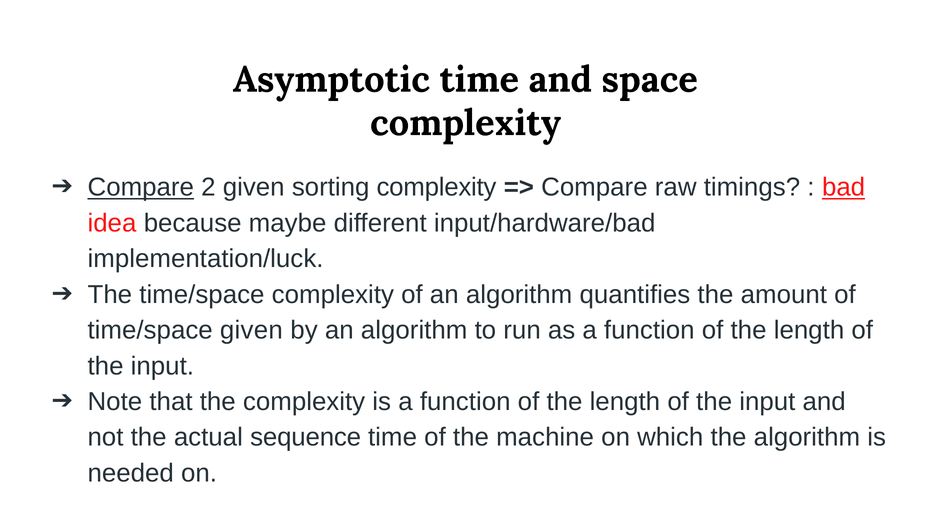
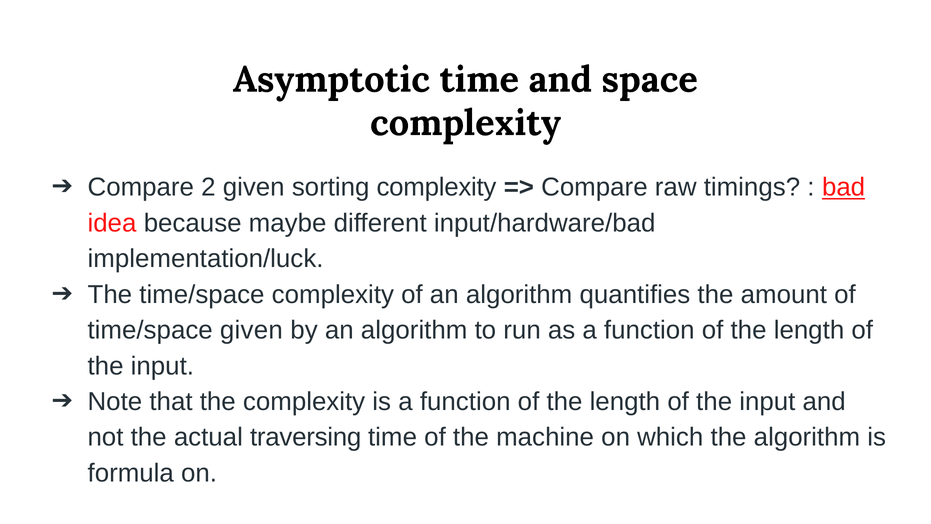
Compare at (141, 187) underline: present -> none
sequence: sequence -> traversing
needed: needed -> formula
